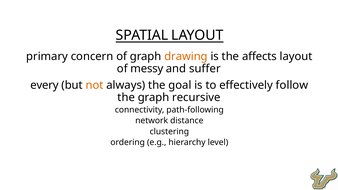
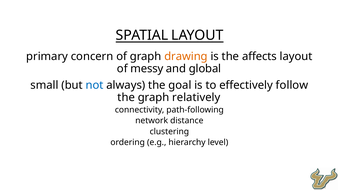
suffer: suffer -> global
every: every -> small
not colour: orange -> blue
recursive: recursive -> relatively
